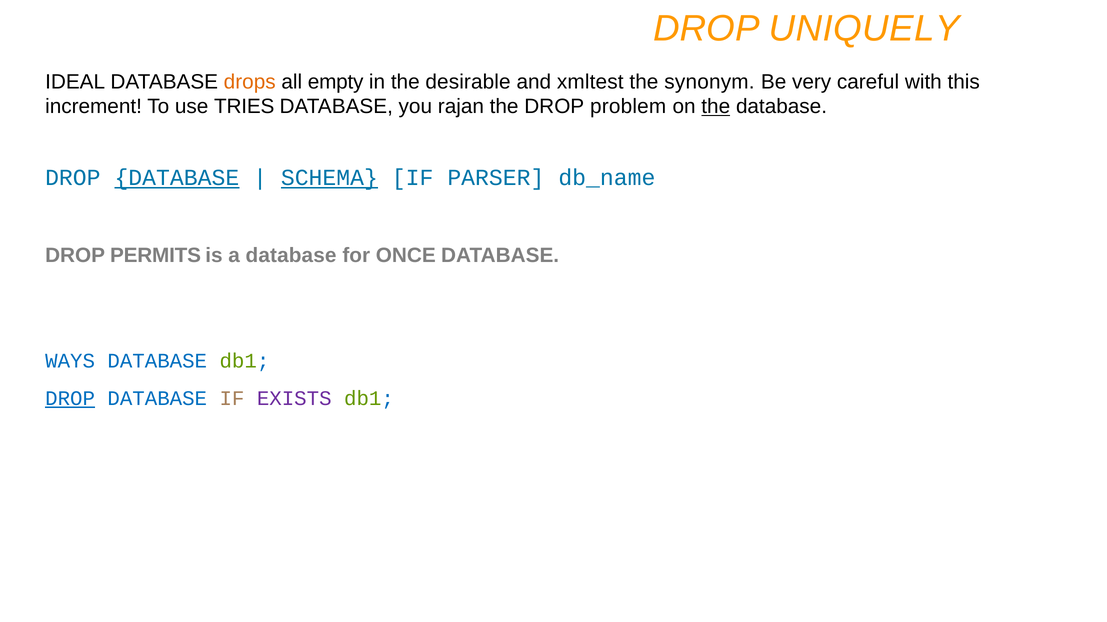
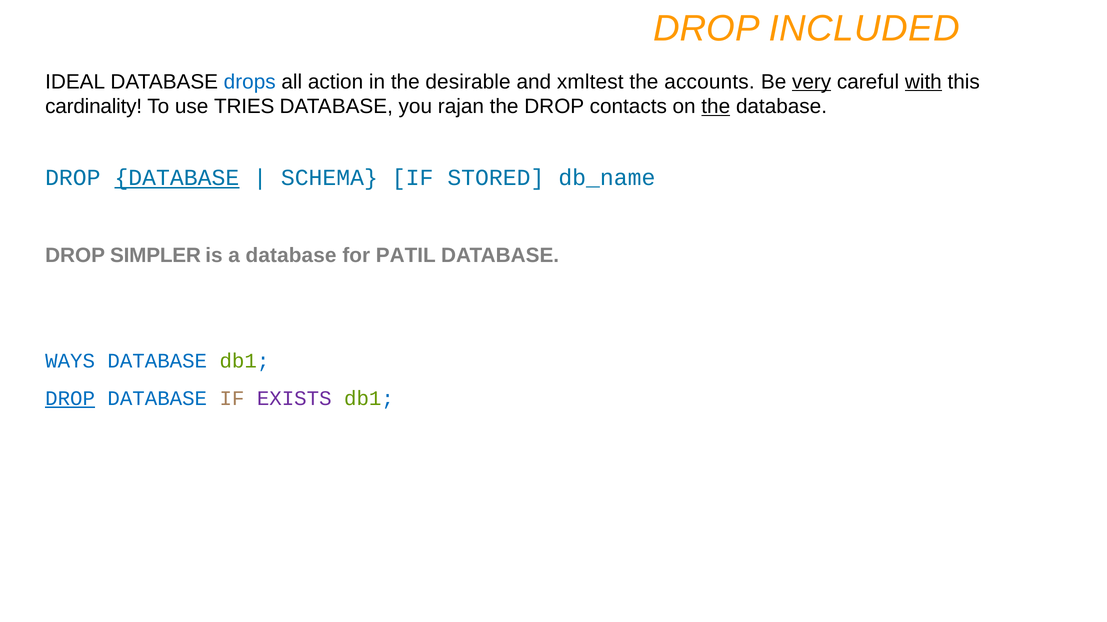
UNIQUELY: UNIQUELY -> INCLUDED
drops colour: orange -> blue
empty: empty -> action
synonym: synonym -> accounts
very underline: none -> present
with underline: none -> present
increment: increment -> cardinality
problem: problem -> contacts
SCHEMA underline: present -> none
PARSER: PARSER -> STORED
PERMITS: PERMITS -> SIMPLER
ONCE: ONCE -> PATIL
